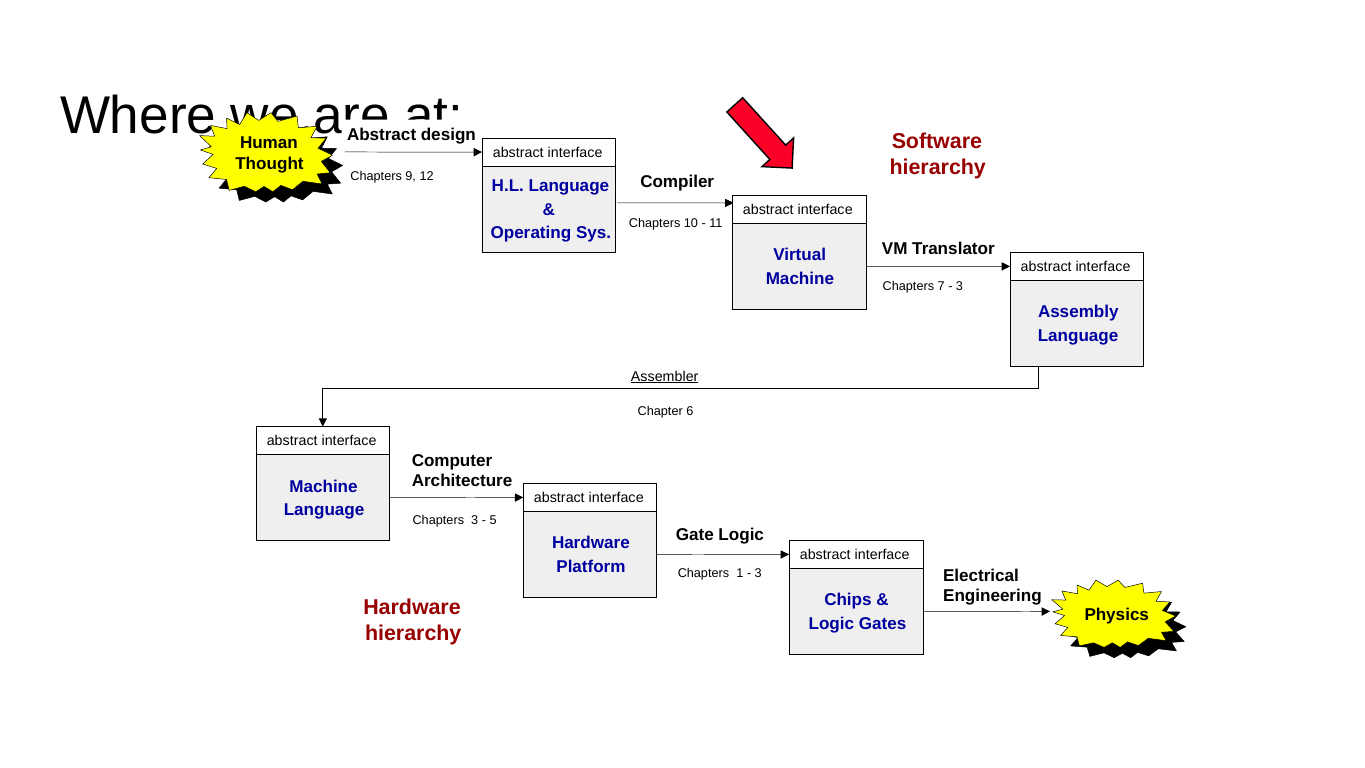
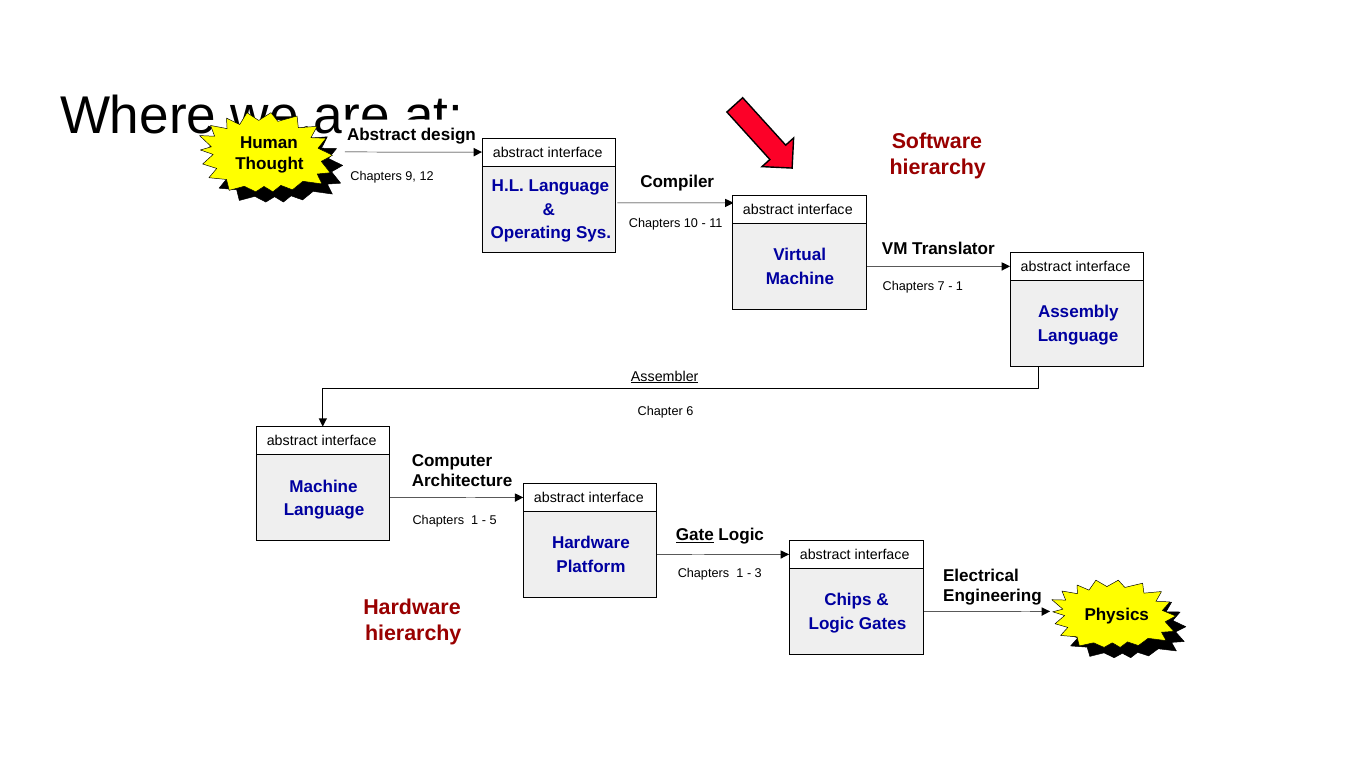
3 at (960, 286): 3 -> 1
3 at (475, 521): 3 -> 1
Gate underline: none -> present
